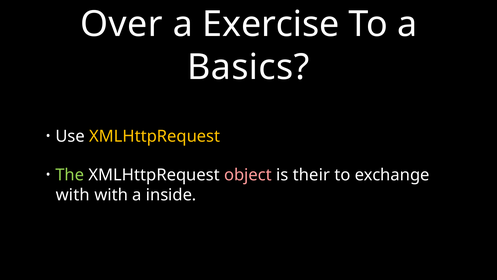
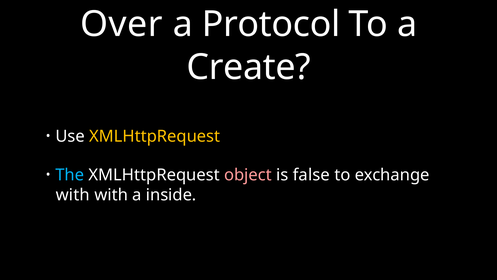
Exercise: Exercise -> Protocol
Basics: Basics -> Create
The colour: light green -> light blue
their: their -> false
